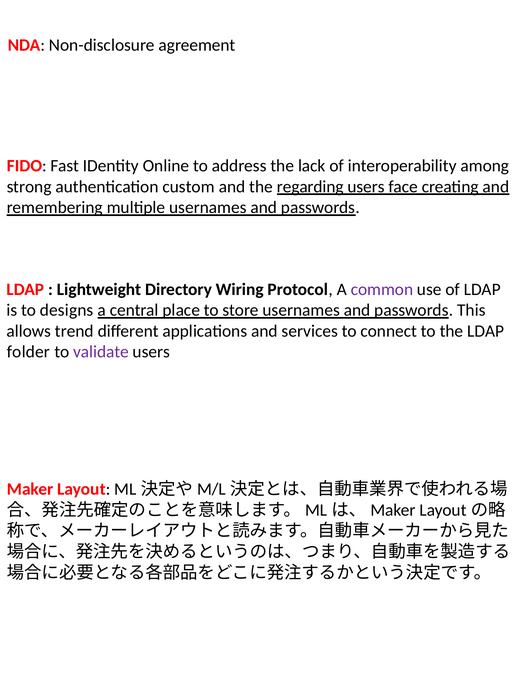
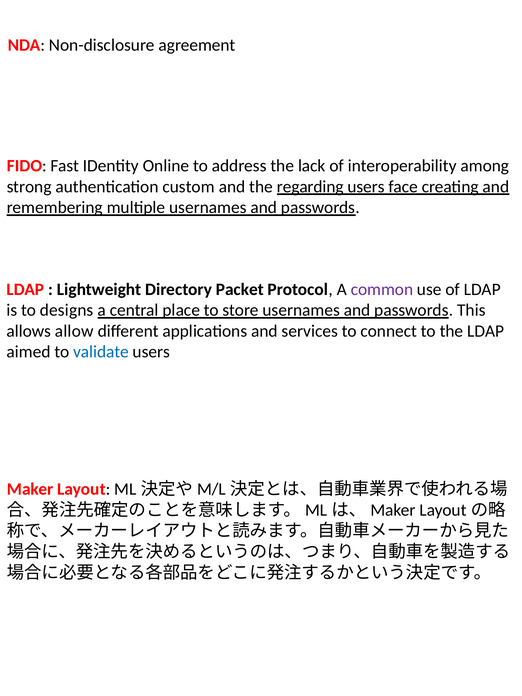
Wiring: Wiring -> Packet
trend: trend -> allow
folder: folder -> aimed
validate colour: purple -> blue
